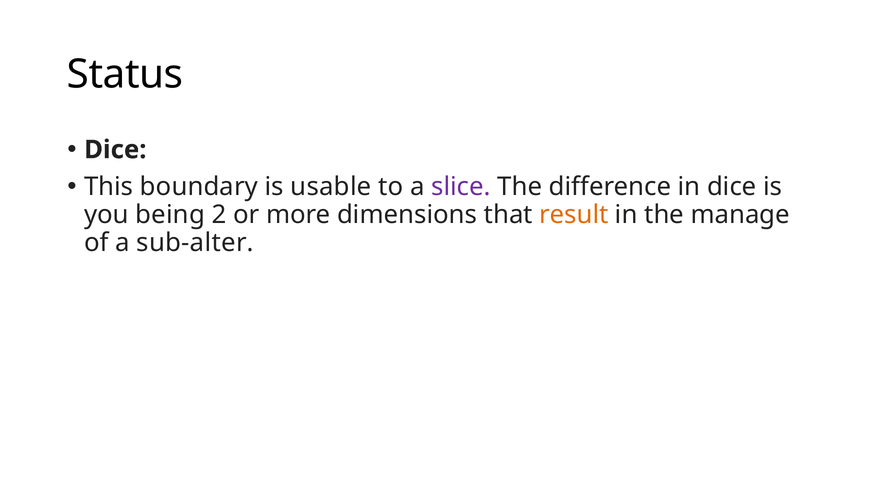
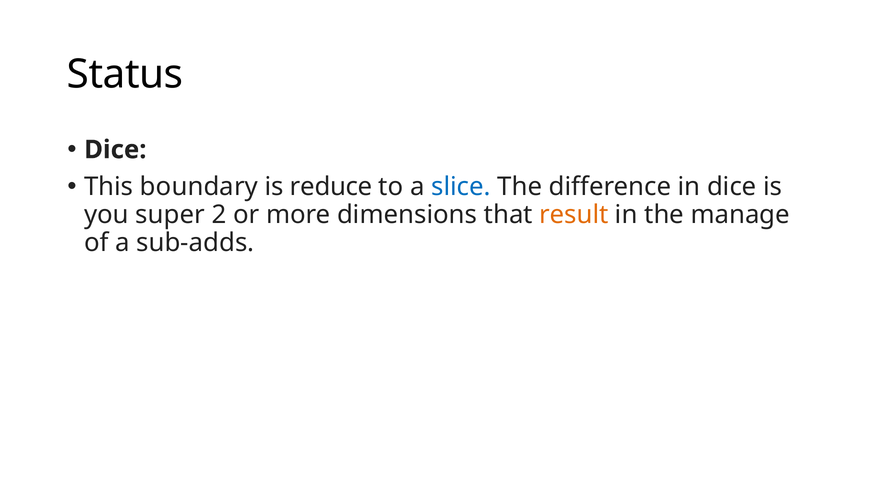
usable: usable -> reduce
slice colour: purple -> blue
being: being -> super
sub-alter: sub-alter -> sub-adds
